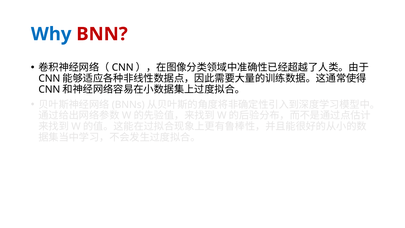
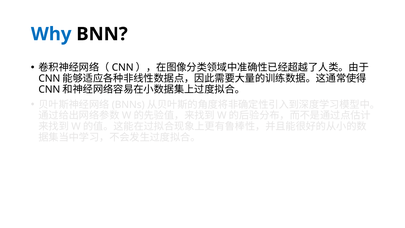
BNN colour: red -> black
